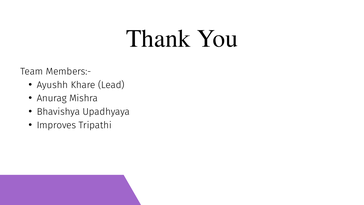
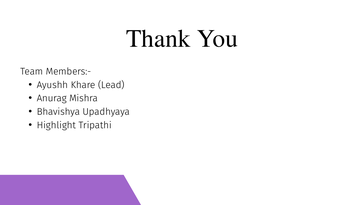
Improves: Improves -> Highlight
